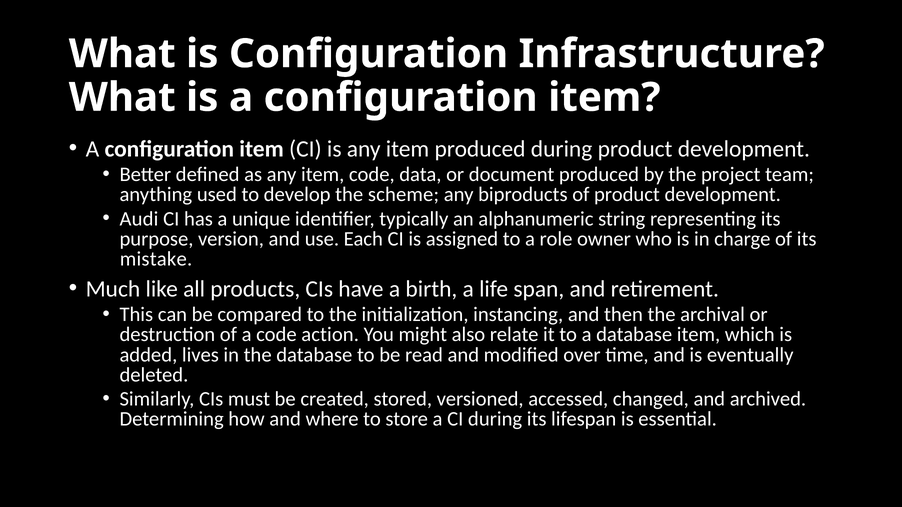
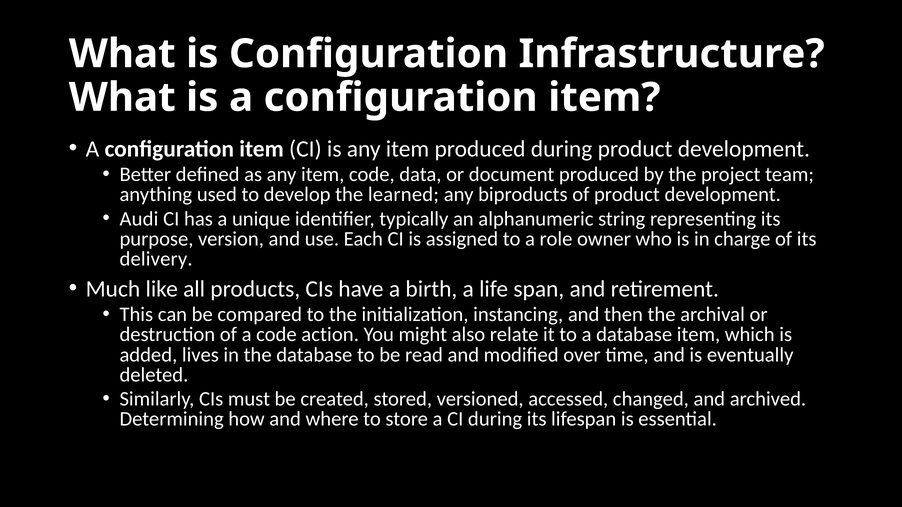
scheme: scheme -> learned
mistake: mistake -> delivery
